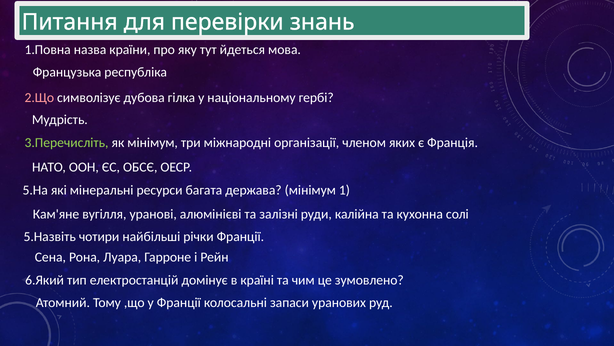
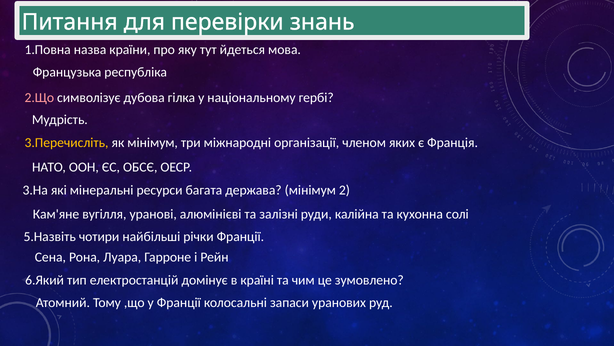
3.Перечисліть colour: light green -> yellow
5.На: 5.На -> 3.На
1: 1 -> 2
